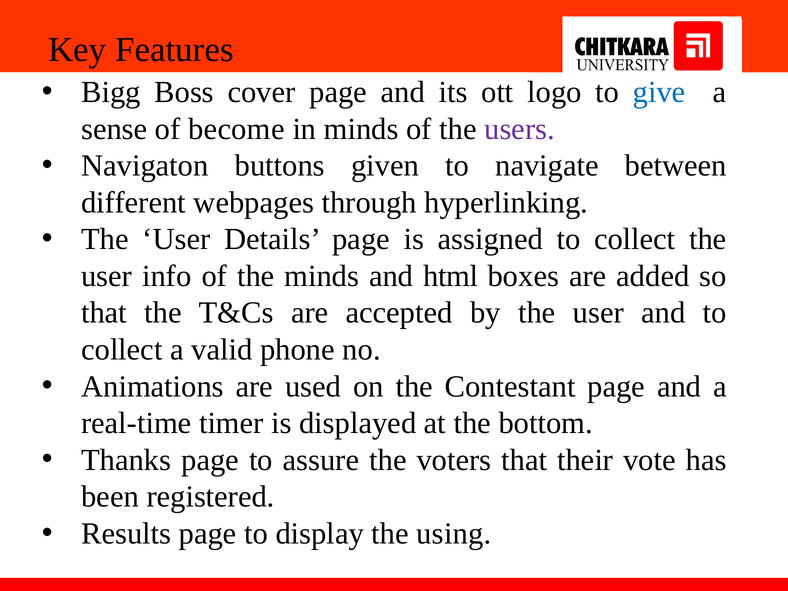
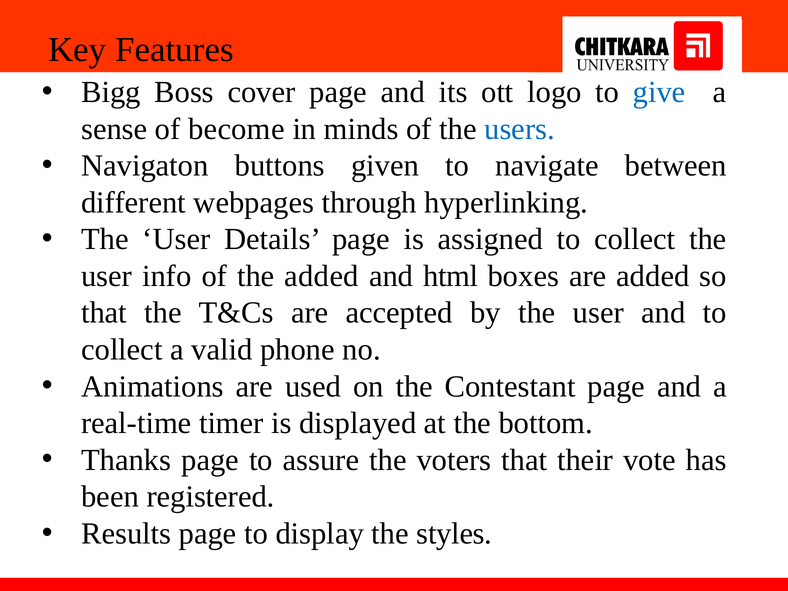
users colour: purple -> blue
the minds: minds -> added
using: using -> styles
